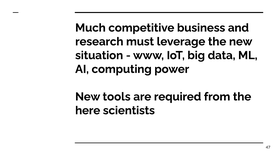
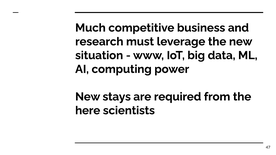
tools: tools -> stays
